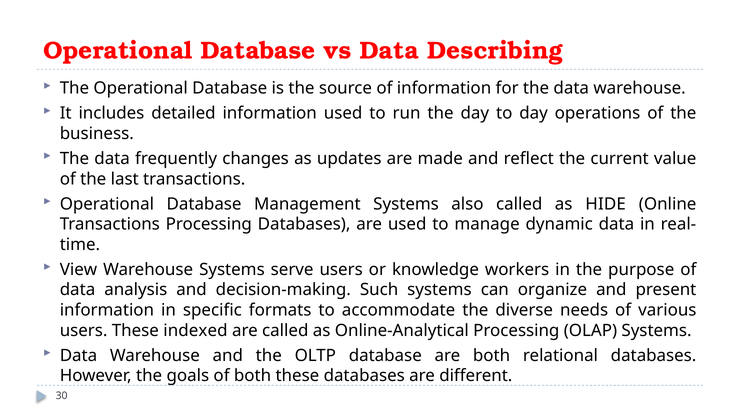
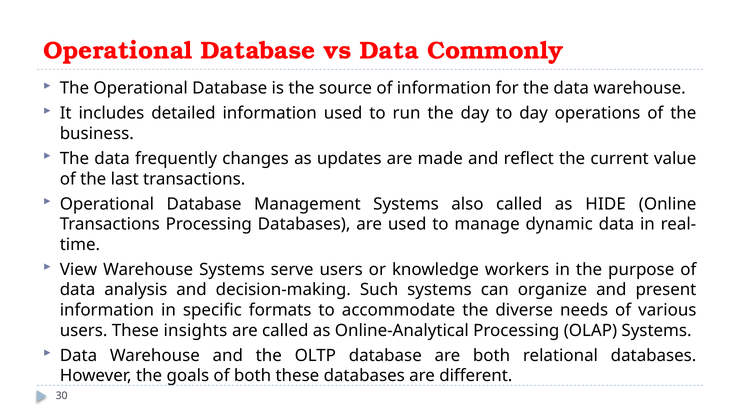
Describing: Describing -> Commonly
indexed: indexed -> insights
